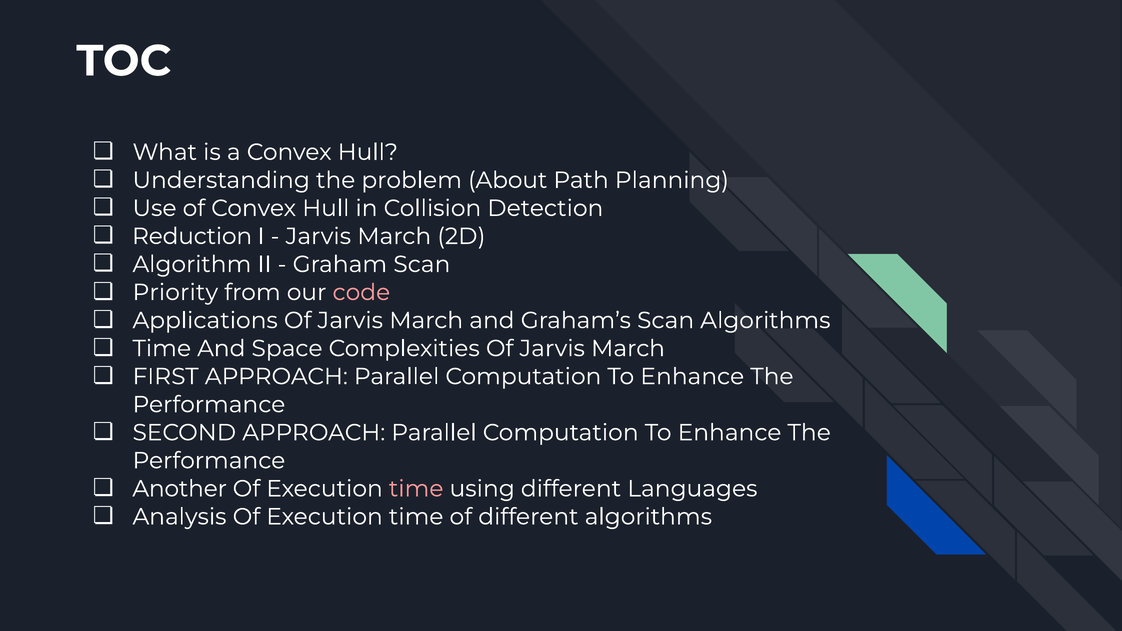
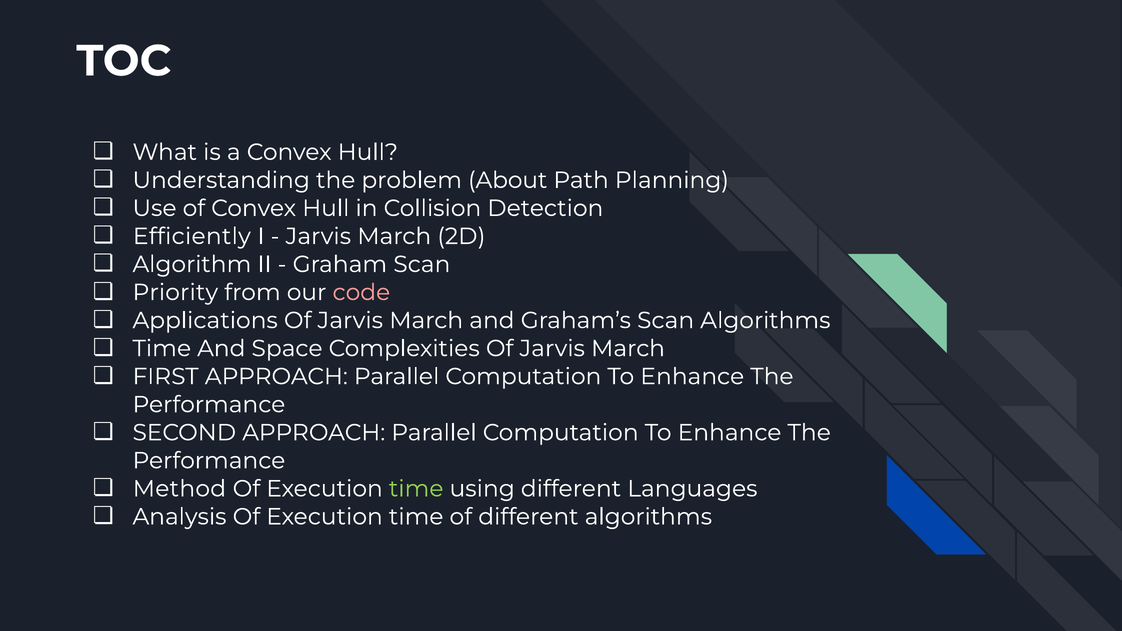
Reduction: Reduction -> Efficiently
Another: Another -> Method
time at (416, 489) colour: pink -> light green
